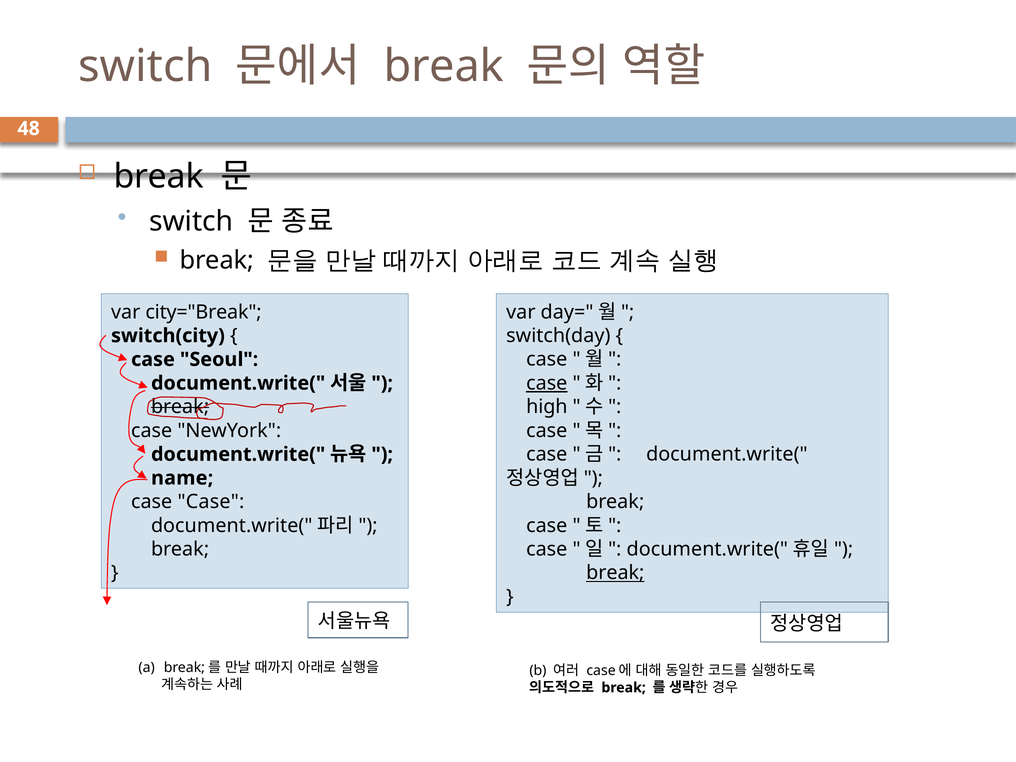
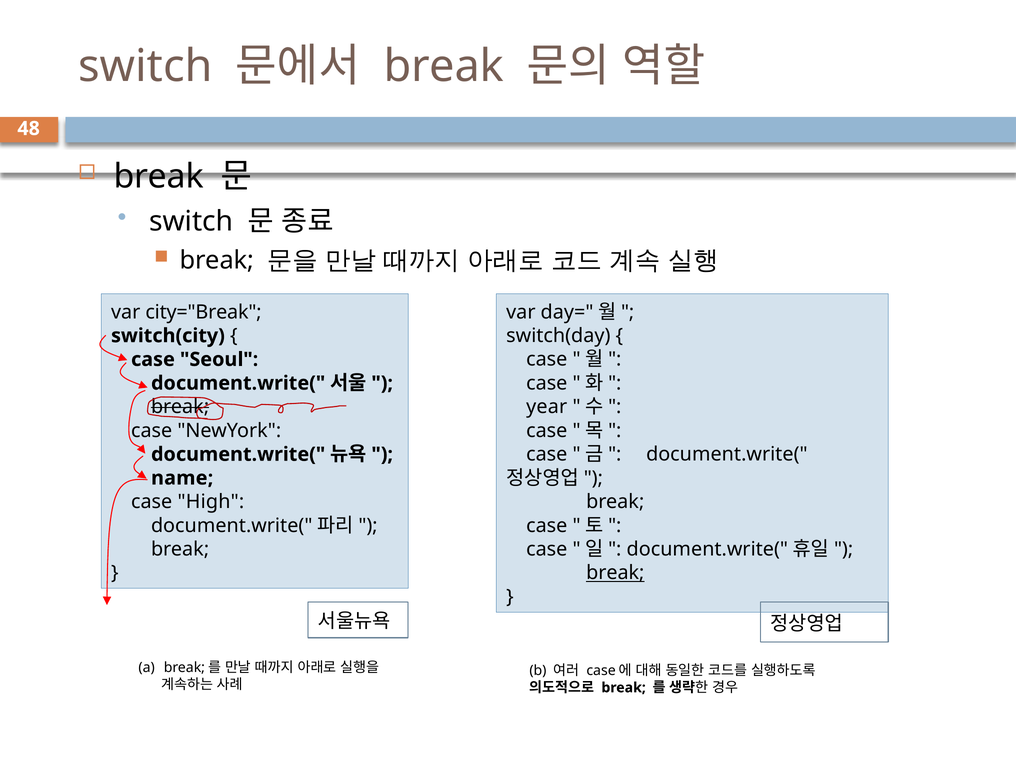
case at (547, 383) underline: present -> none
high: high -> year
case Case: Case -> High
